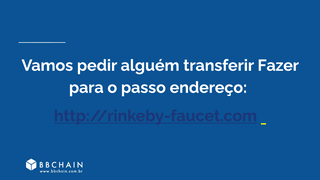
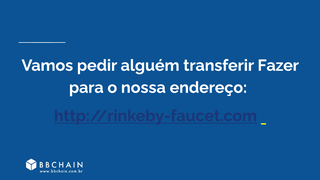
passo: passo -> nossa
